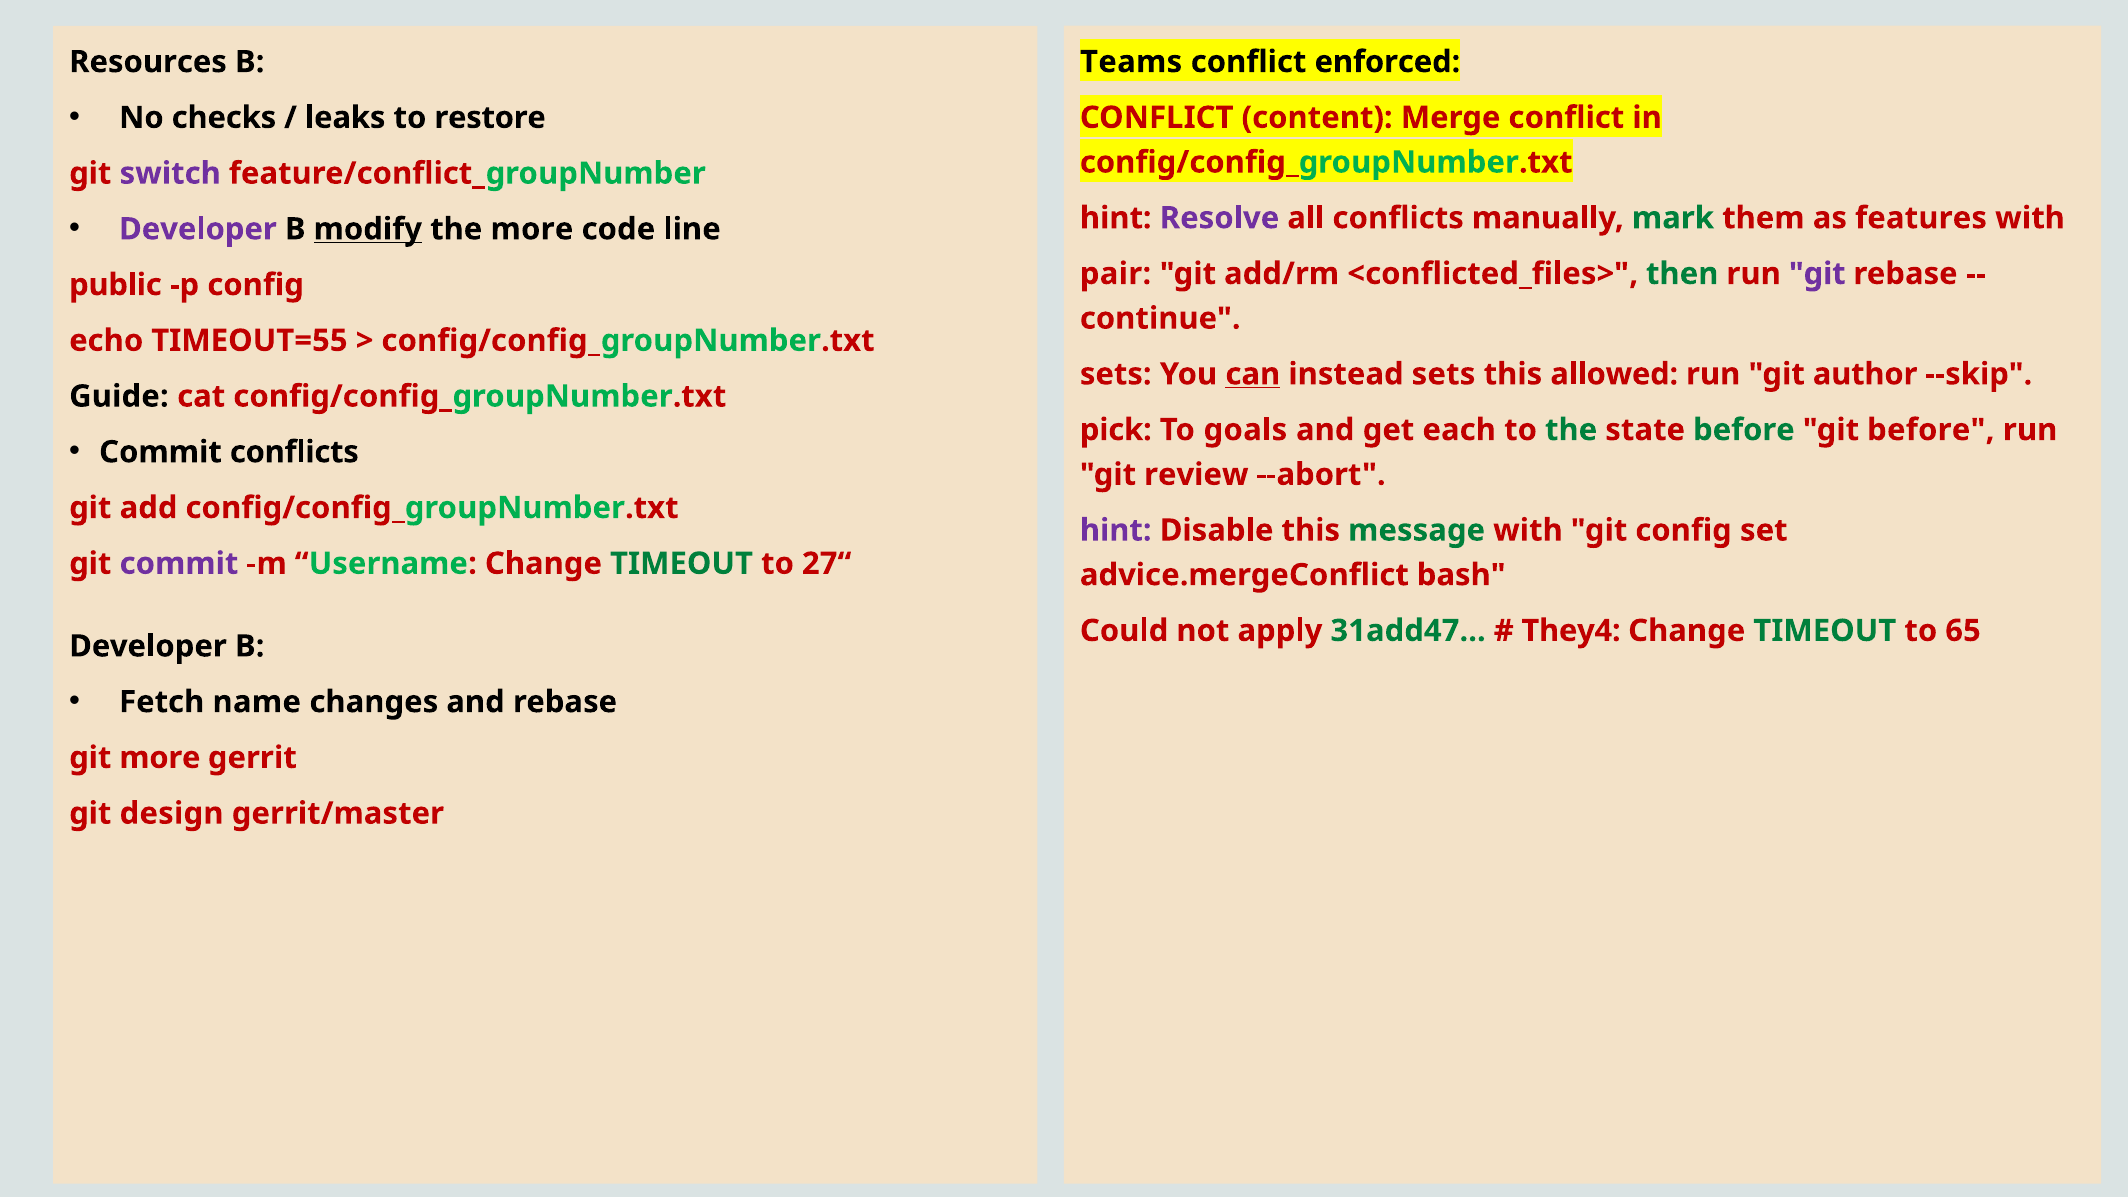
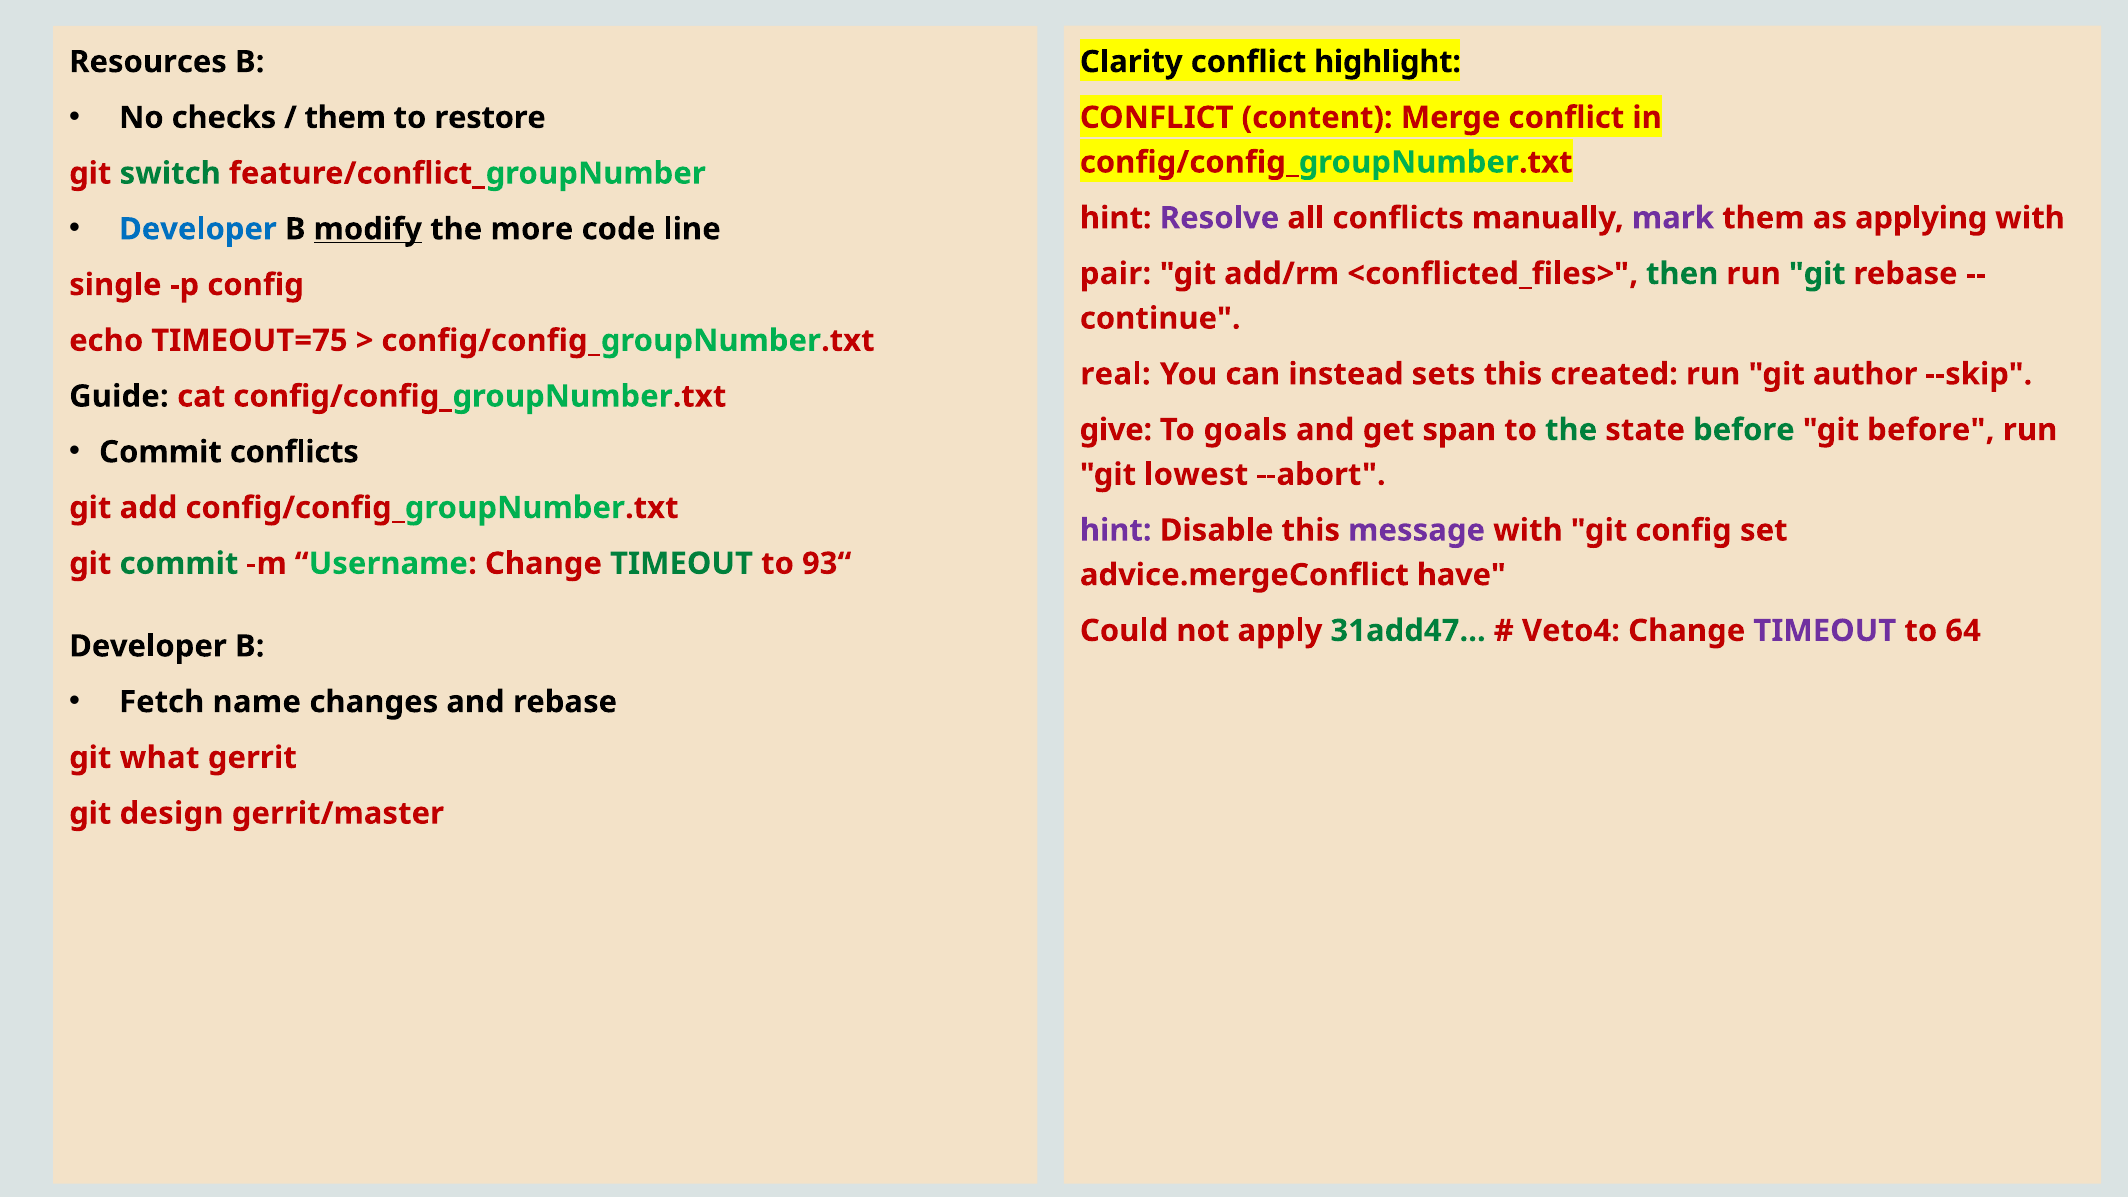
Teams: Teams -> Clarity
enforced: enforced -> highlight
leaks at (345, 118): leaks -> them
switch colour: purple -> green
mark colour: green -> purple
features: features -> applying
Developer at (198, 229) colour: purple -> blue
git at (1817, 274) colour: purple -> green
public: public -> single
TIMEOUT=55: TIMEOUT=55 -> TIMEOUT=75
sets at (1116, 374): sets -> real
can underline: present -> none
allowed: allowed -> created
pick: pick -> give
each: each -> span
review: review -> lowest
message colour: green -> purple
commit at (179, 564) colour: purple -> green
27“: 27“ -> 93“
bash: bash -> have
They4: They4 -> Veto4
TIMEOUT at (1825, 631) colour: green -> purple
65: 65 -> 64
git more: more -> what
